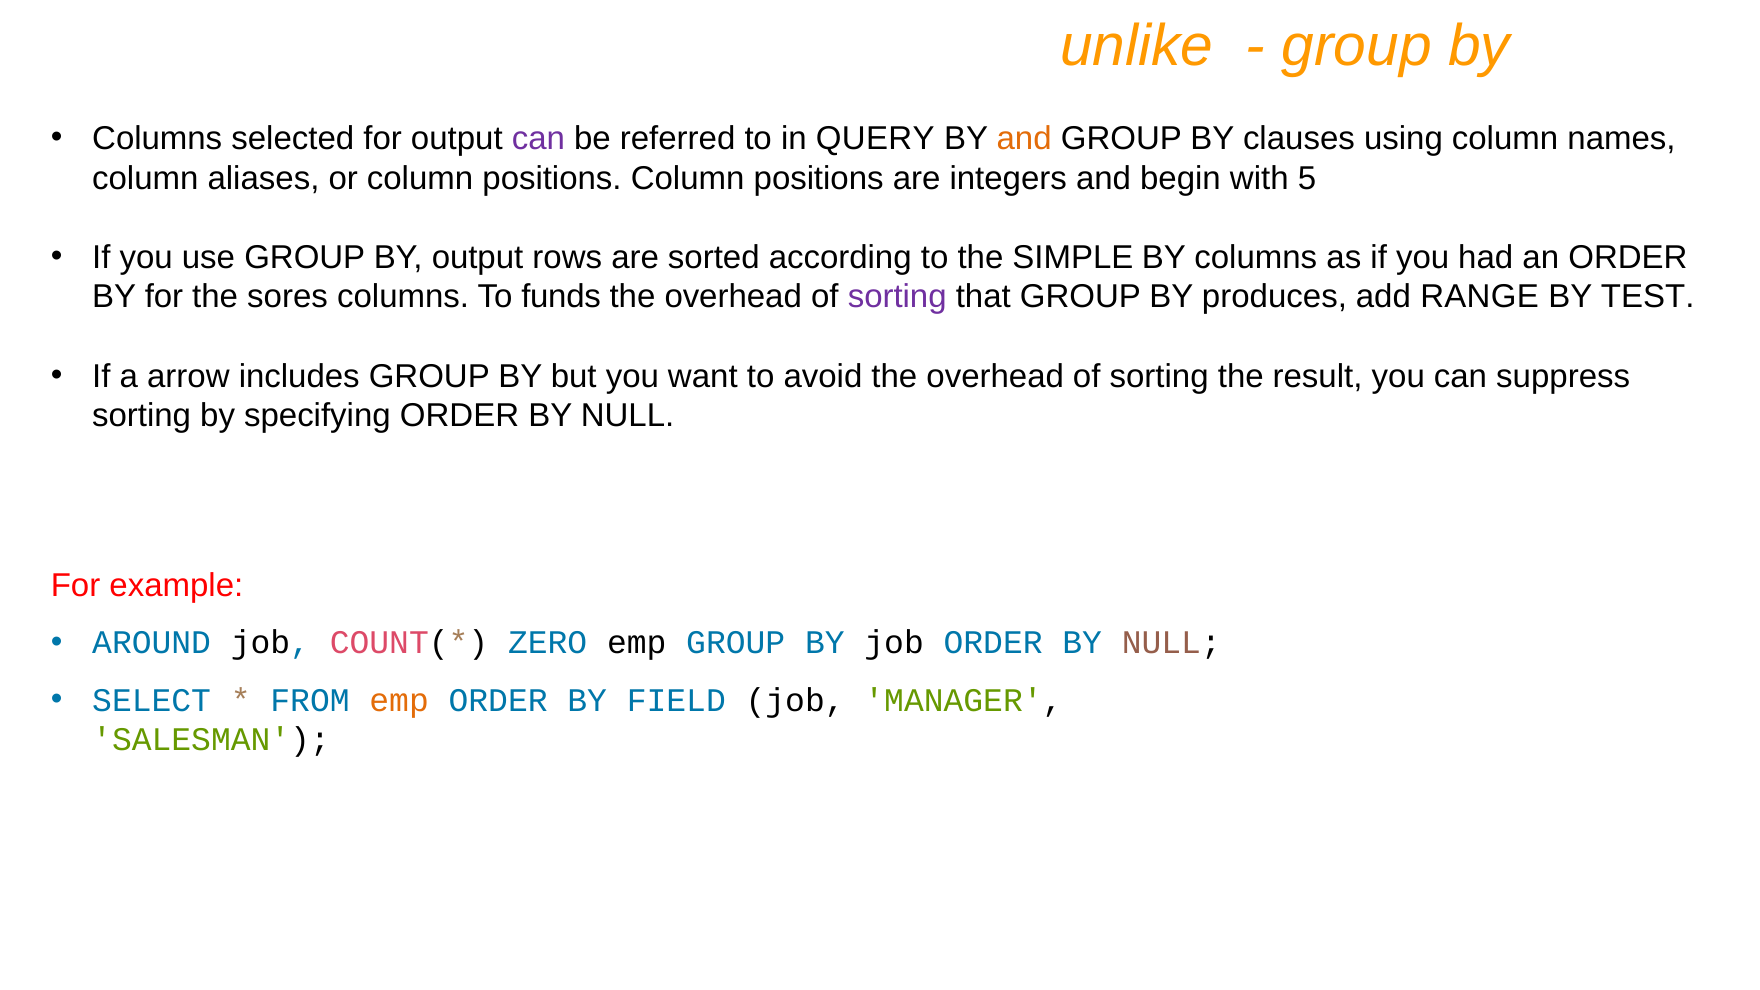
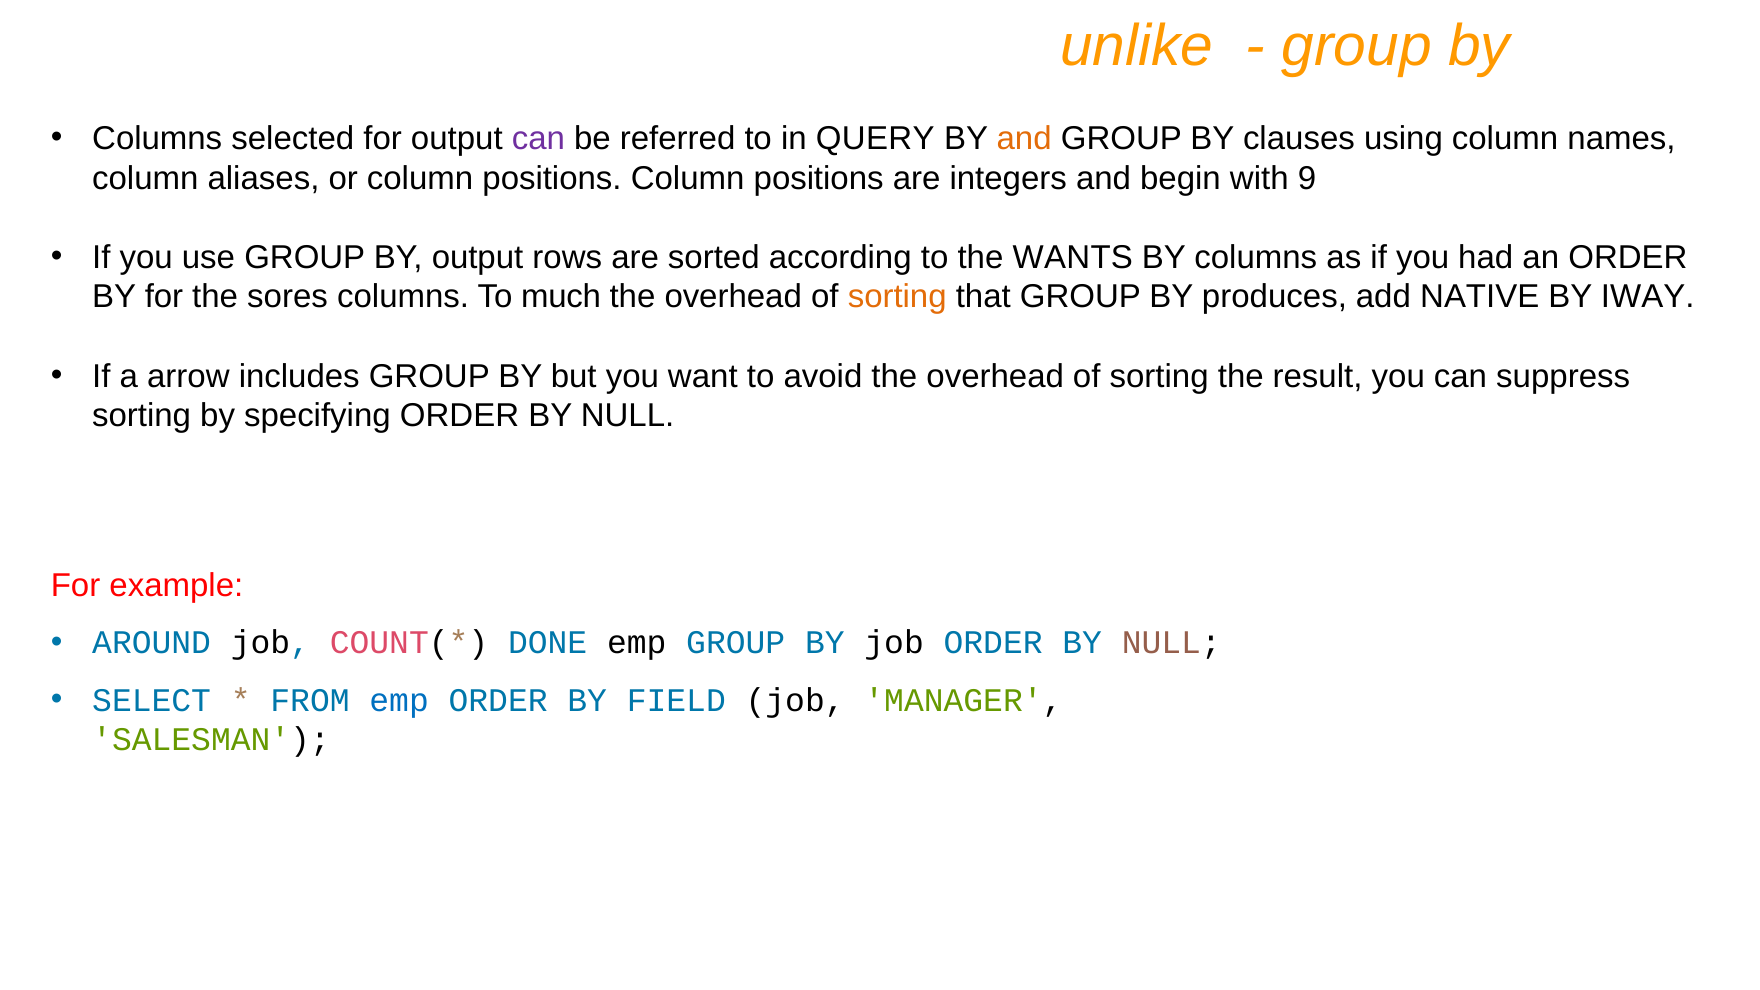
5: 5 -> 9
SIMPLE: SIMPLE -> WANTS
funds: funds -> much
sorting at (897, 297) colour: purple -> orange
RANGE: RANGE -> NATIVE
TEST: TEST -> IWAY
ZERO: ZERO -> DONE
emp at (399, 700) colour: orange -> blue
